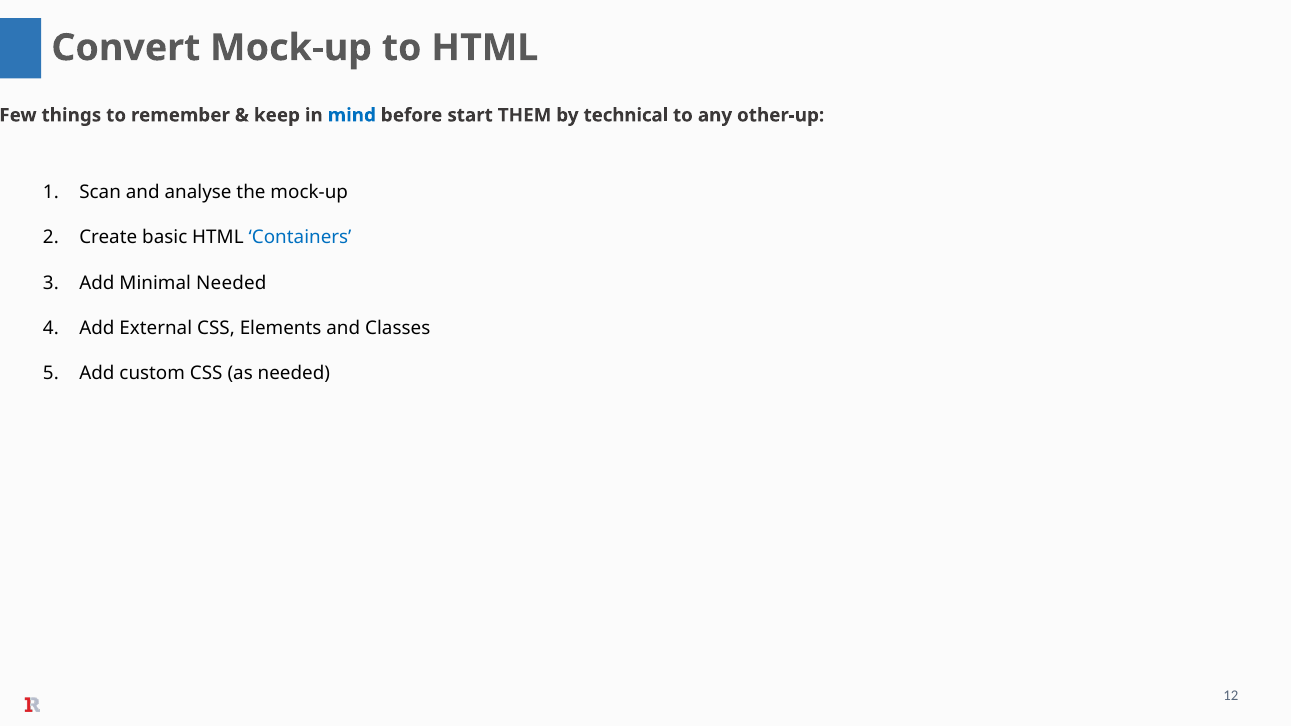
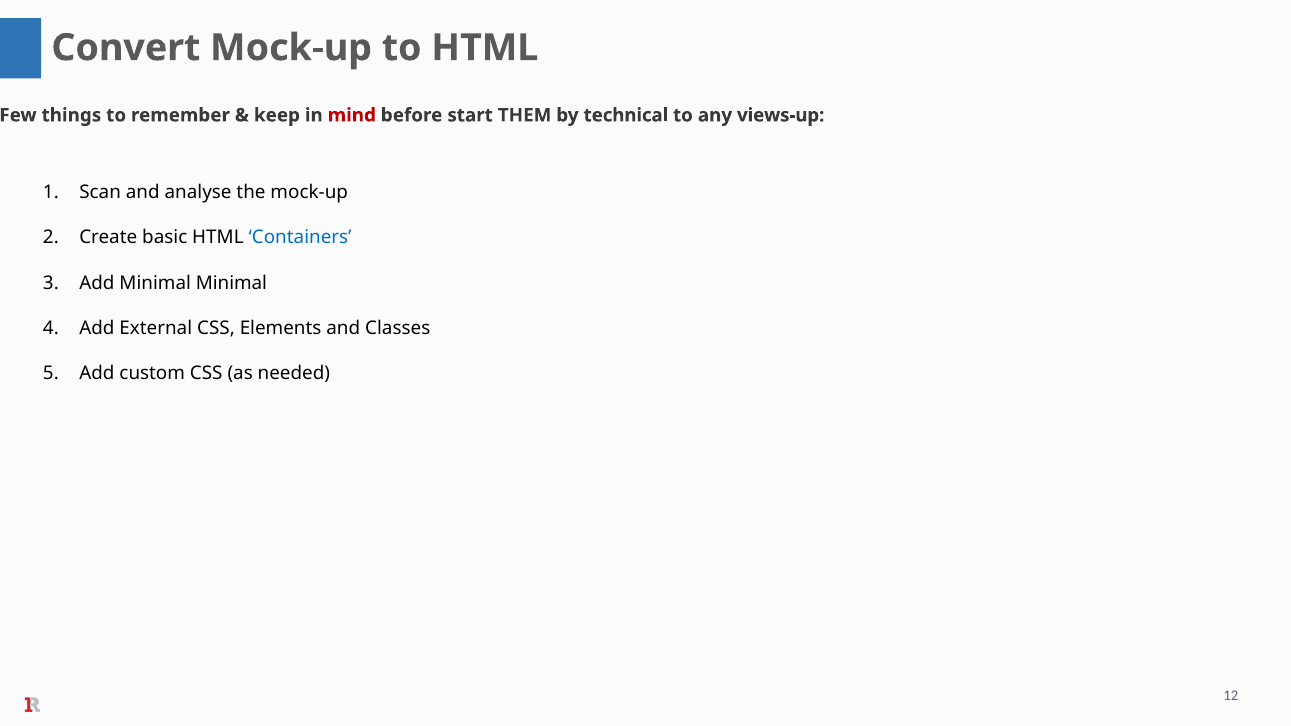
mind colour: blue -> red
other-up: other-up -> views-up
Minimal Needed: Needed -> Minimal
